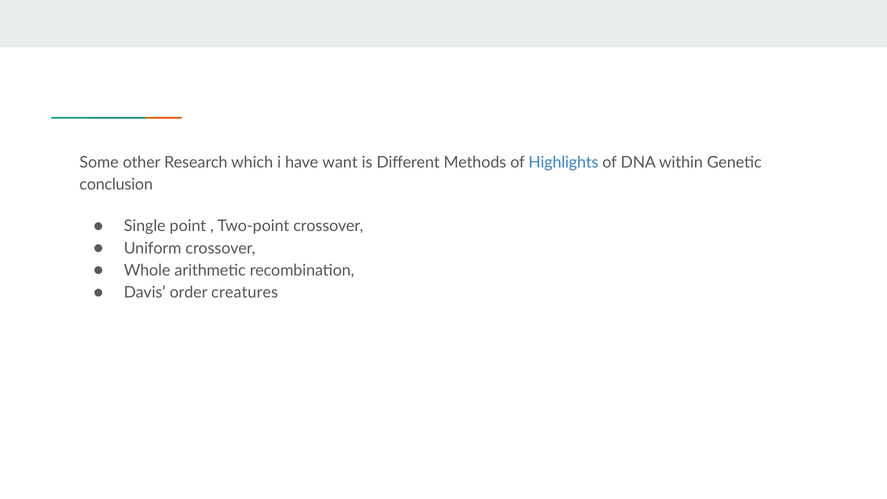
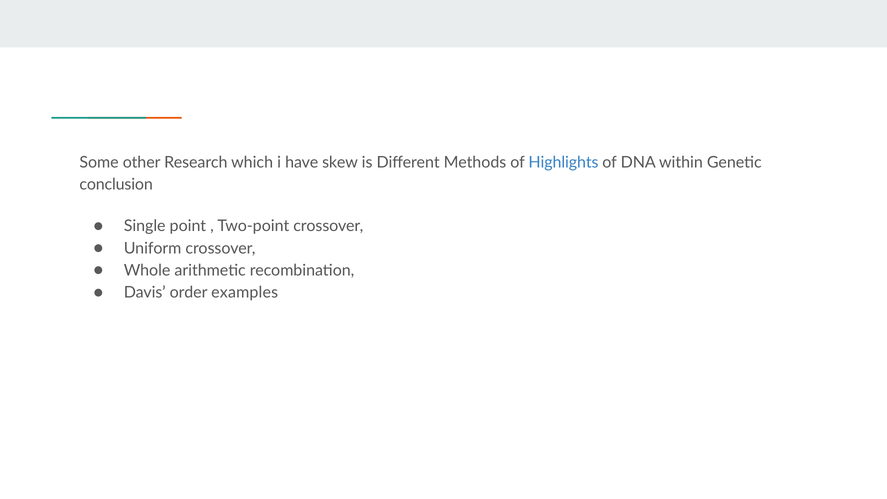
want: want -> skew
creatures: creatures -> examples
